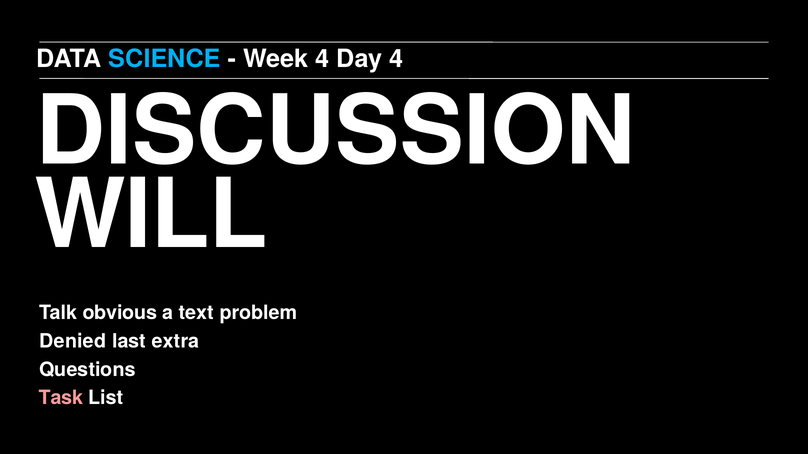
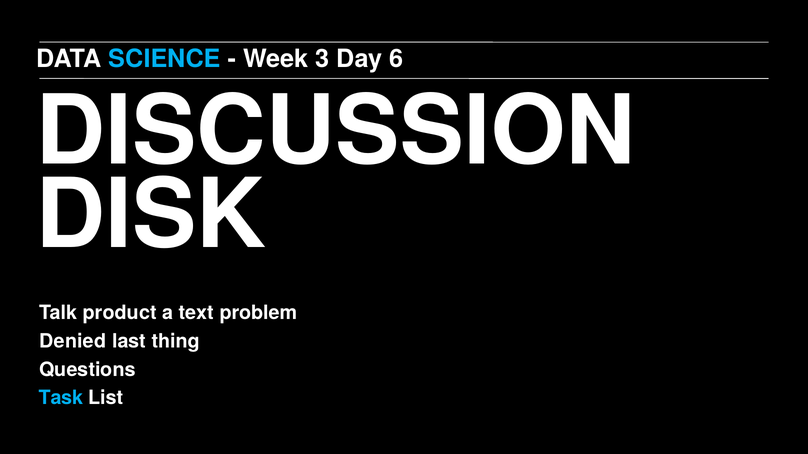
Week 4: 4 -> 3
Day 4: 4 -> 6
WILL: WILL -> DISK
obvious: obvious -> product
extra: extra -> thing
Task colour: pink -> light blue
